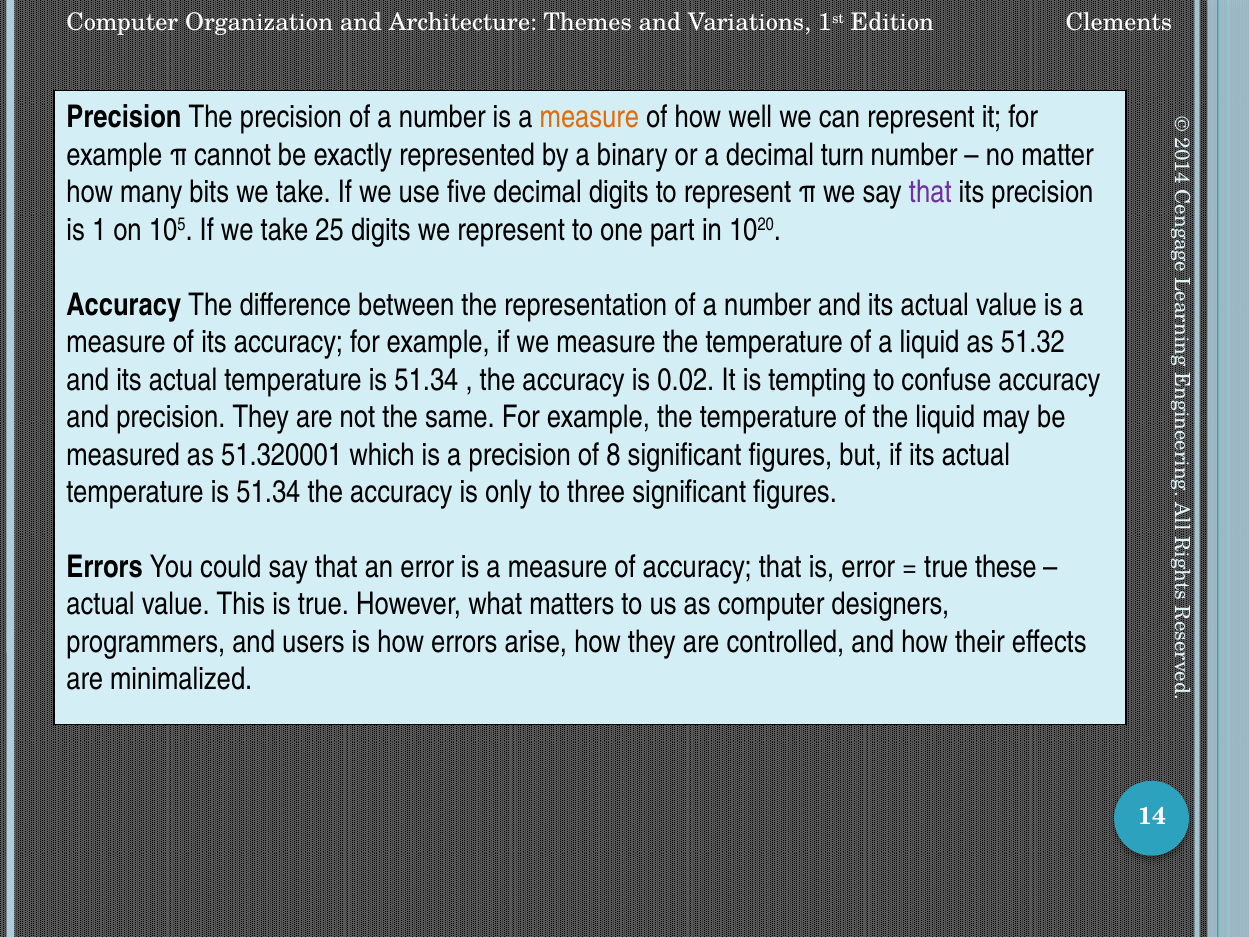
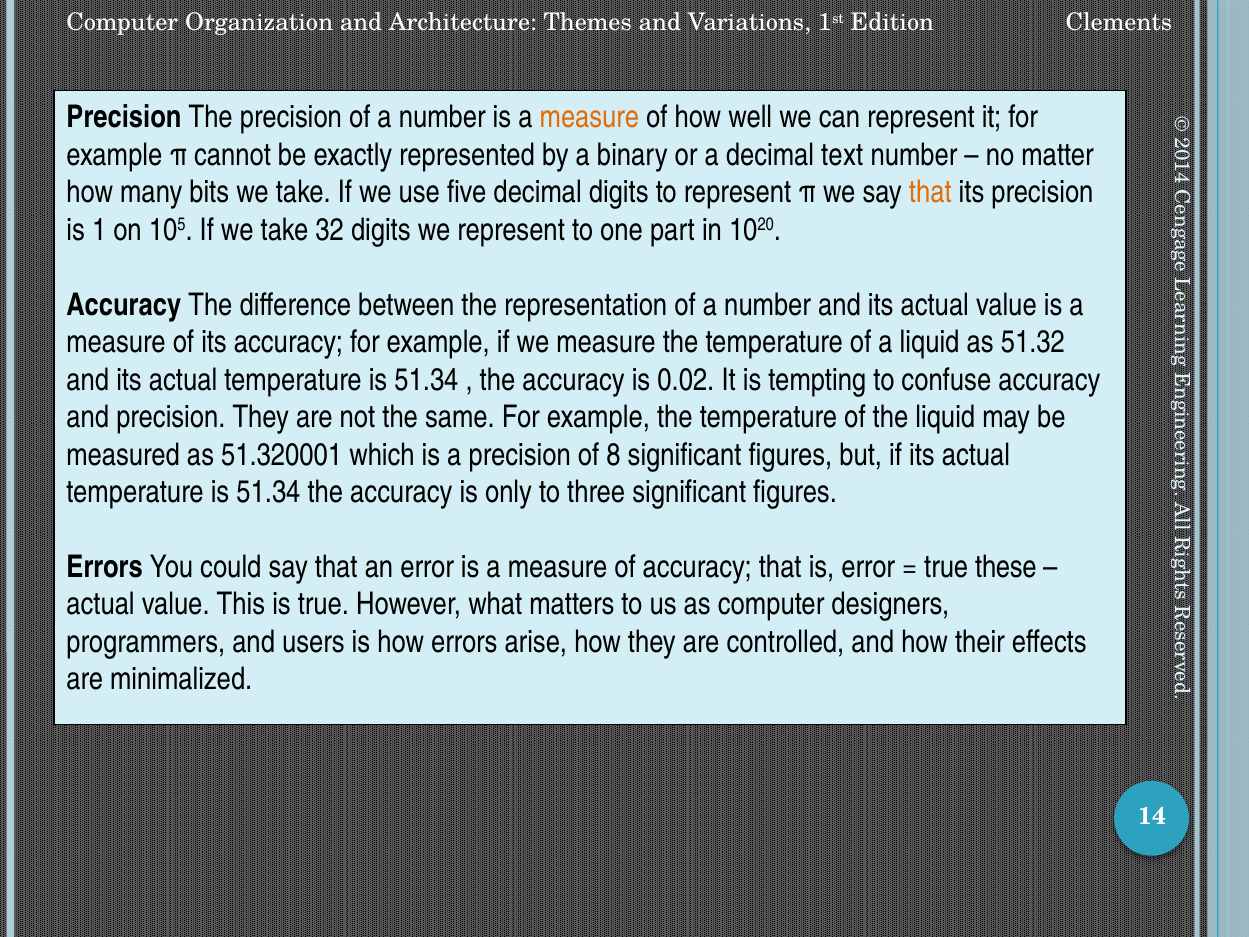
turn: turn -> text
that at (930, 192) colour: purple -> orange
25: 25 -> 32
